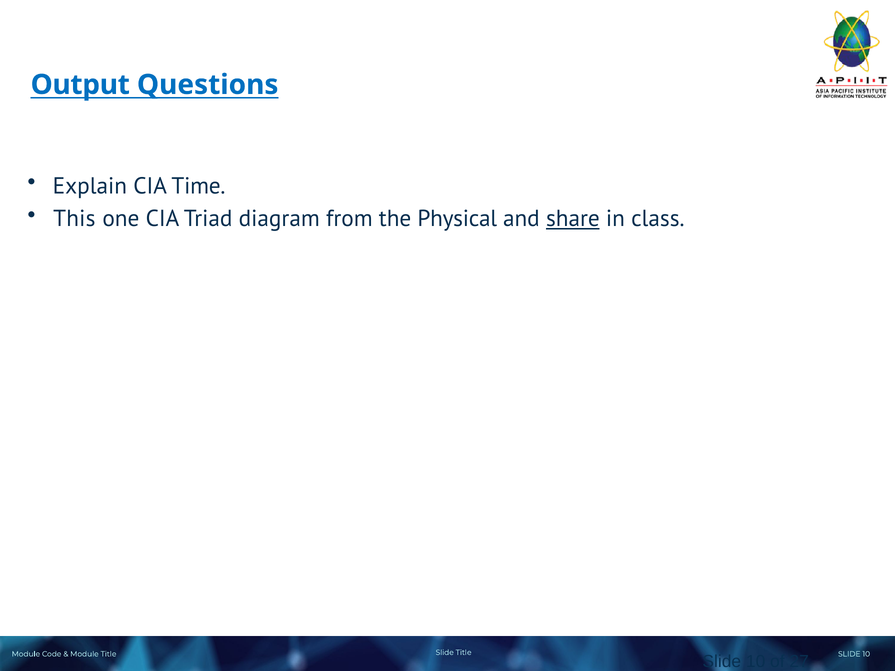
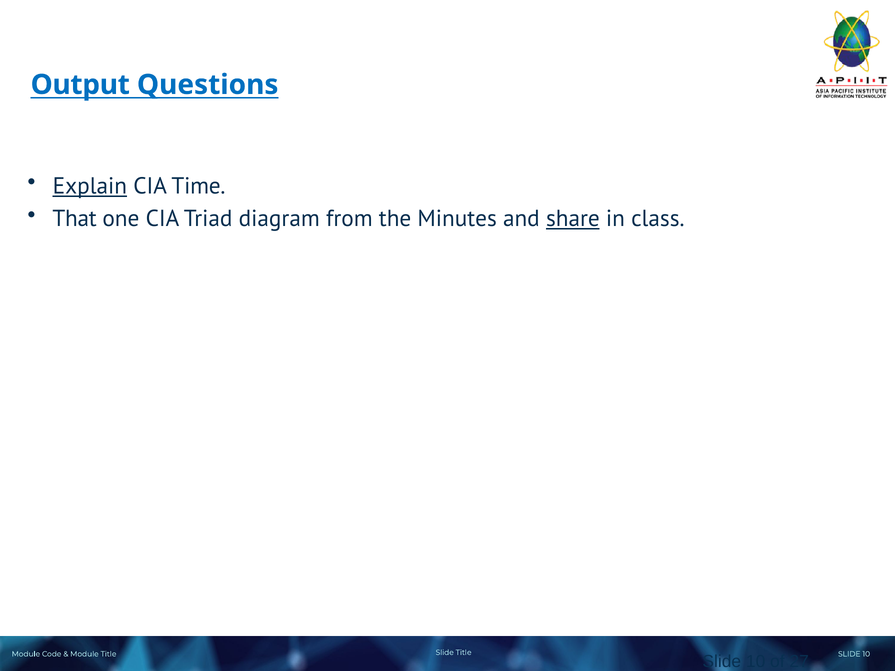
Explain underline: none -> present
This: This -> That
Physical: Physical -> Minutes
